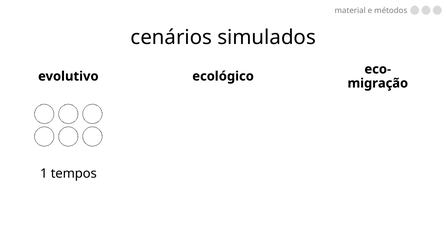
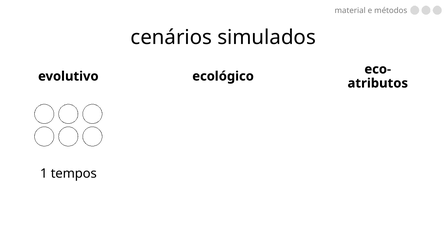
migração: migração -> atributos
